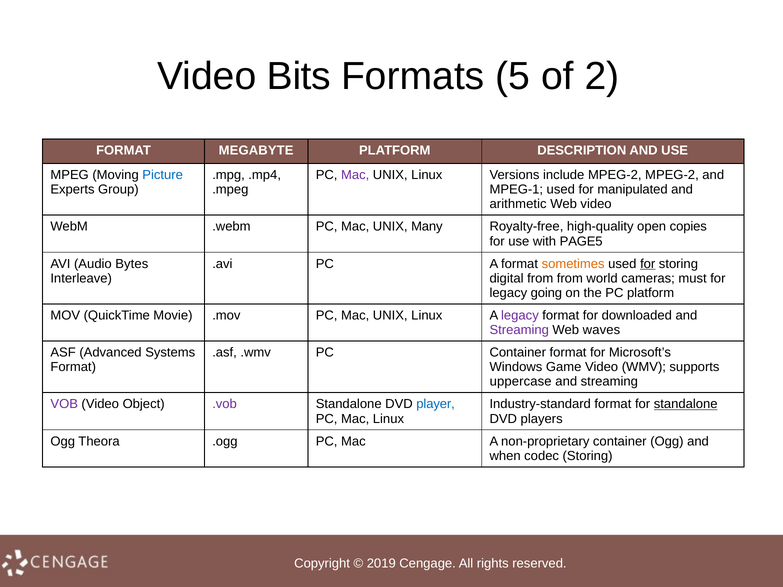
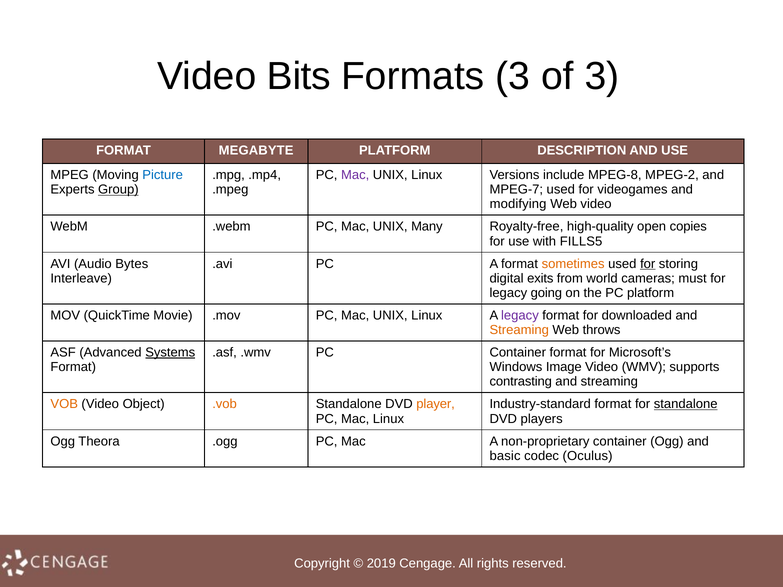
Formats 5: 5 -> 3
of 2: 2 -> 3
include MPEG-2: MPEG-2 -> MPEG-8
Group underline: none -> present
MPEG-1: MPEG-1 -> MPEG-7
manipulated: manipulated -> videogames
arithmetic: arithmetic -> modifying
PAGE5: PAGE5 -> FILLS5
digital from: from -> exits
Streaming at (519, 330) colour: purple -> orange
waves: waves -> throws
Systems underline: none -> present
Game: Game -> Image
uppercase: uppercase -> contrasting
VOB colour: purple -> orange
.vob colour: purple -> orange
player colour: blue -> orange
when: when -> basic
codec Storing: Storing -> Oculus
